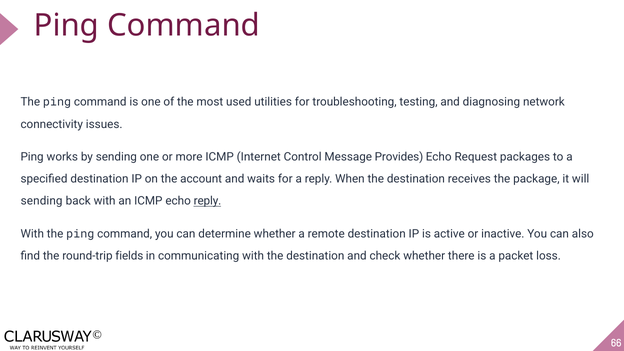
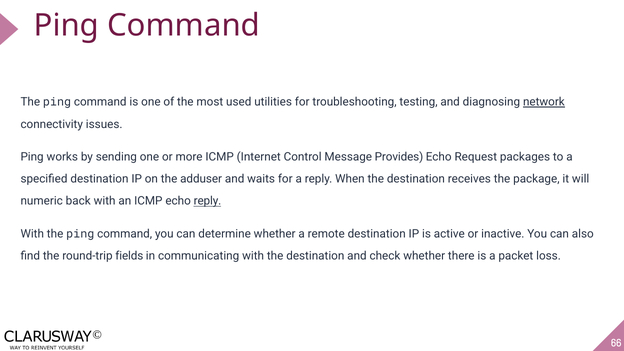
network underline: none -> present
account: account -> adduser
sending at (42, 201): sending -> numeric
